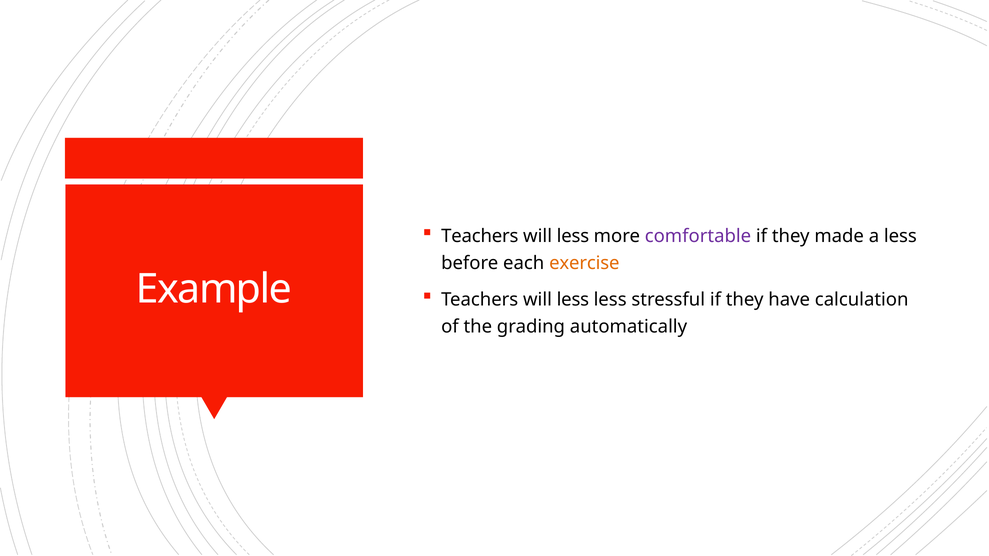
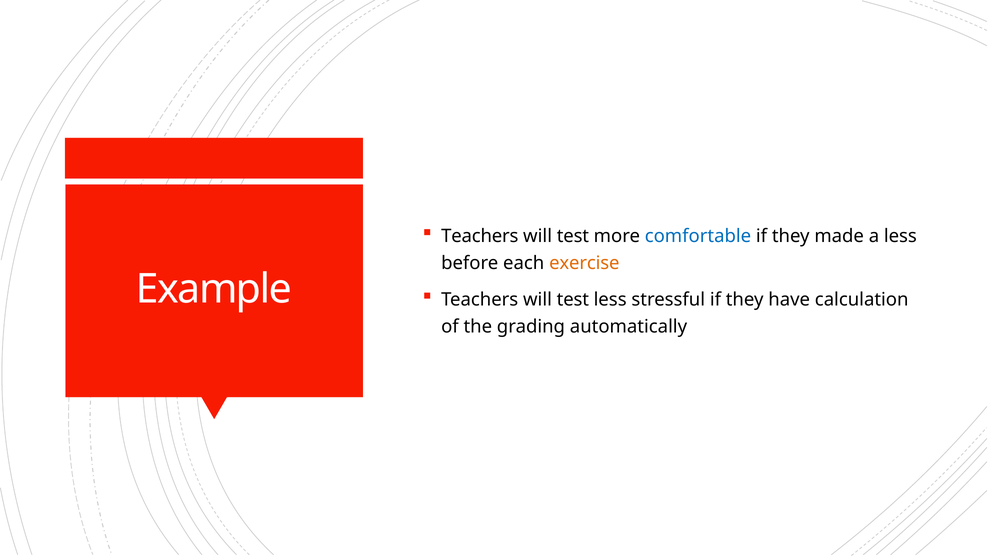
less at (573, 236): less -> test
comfortable colour: purple -> blue
less at (573, 300): less -> test
